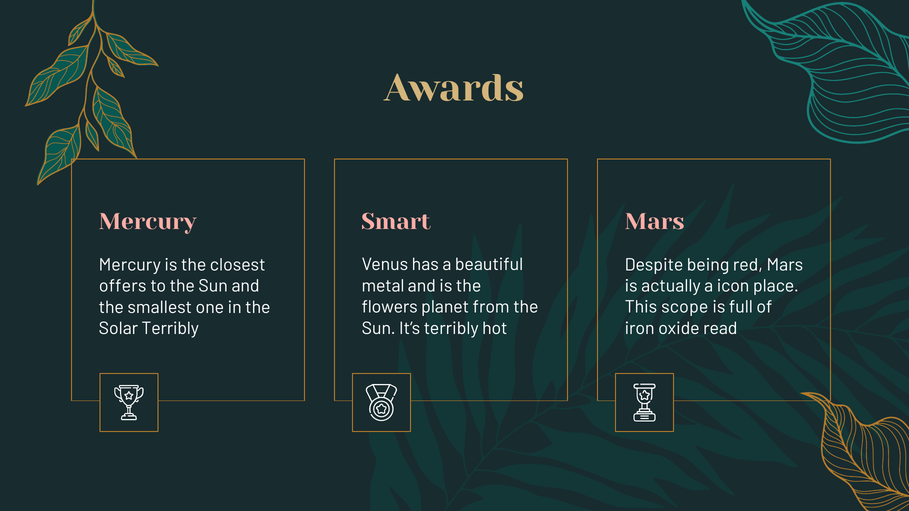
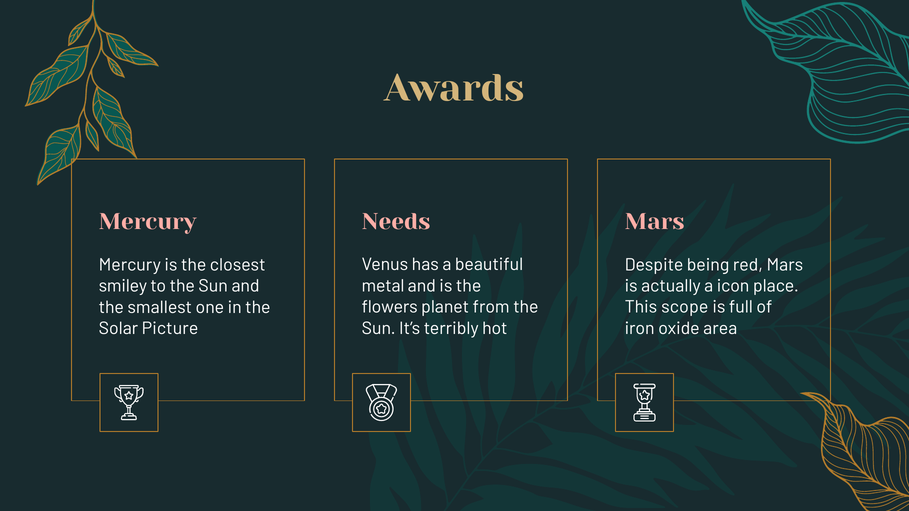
Smart: Smart -> Needs
offers: offers -> smiley
Solar Terribly: Terribly -> Picture
read: read -> area
